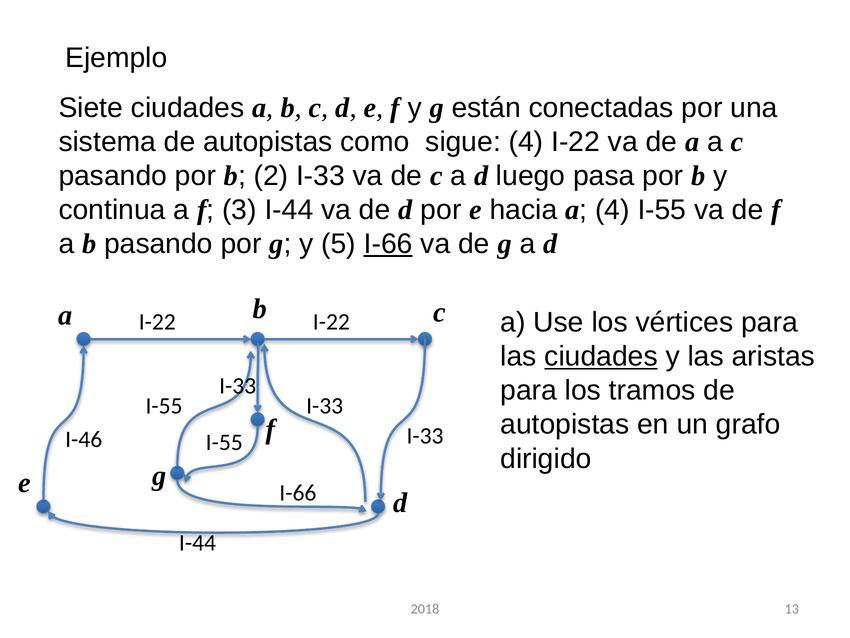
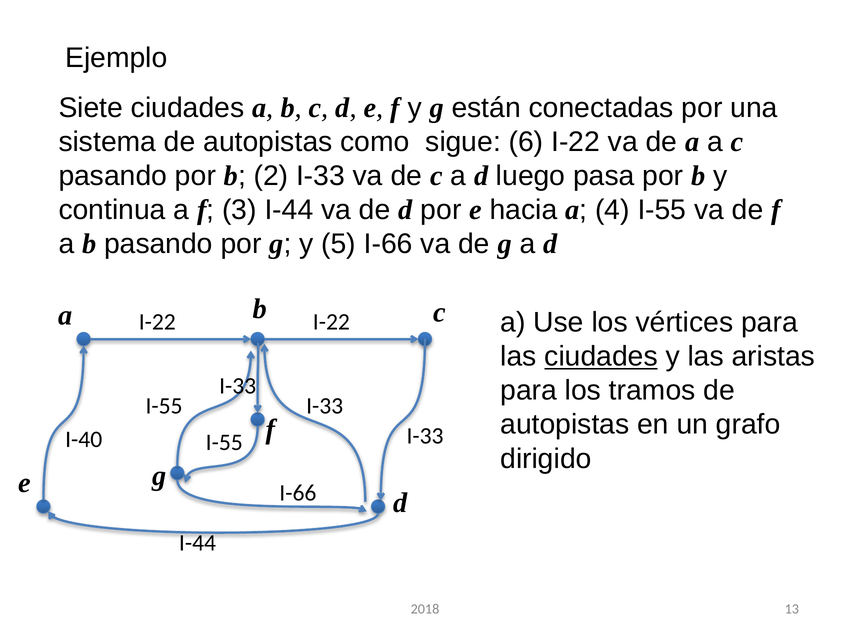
sigue 4: 4 -> 6
I-66 at (388, 244) underline: present -> none
I-46: I-46 -> I-40
